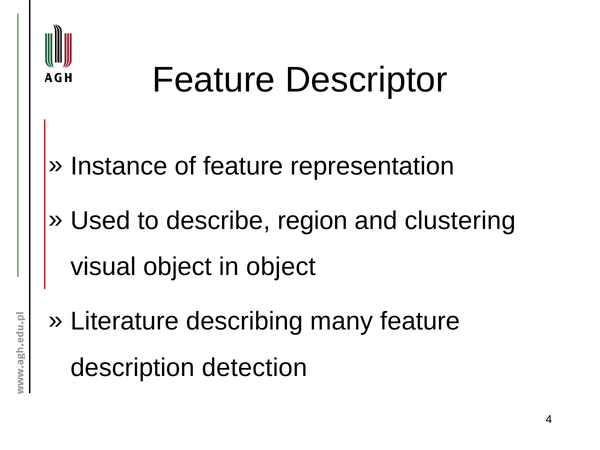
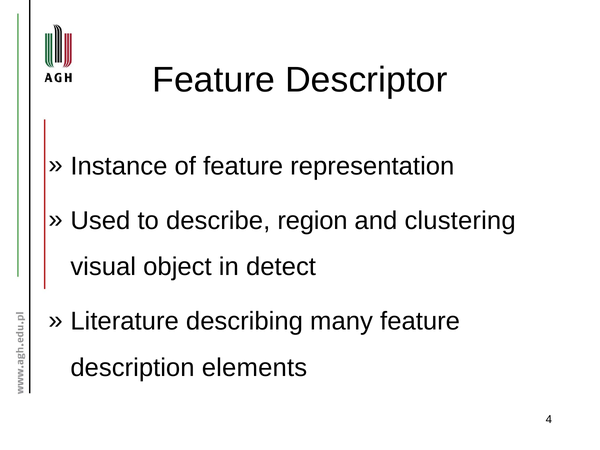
in object: object -> detect
detection: detection -> elements
